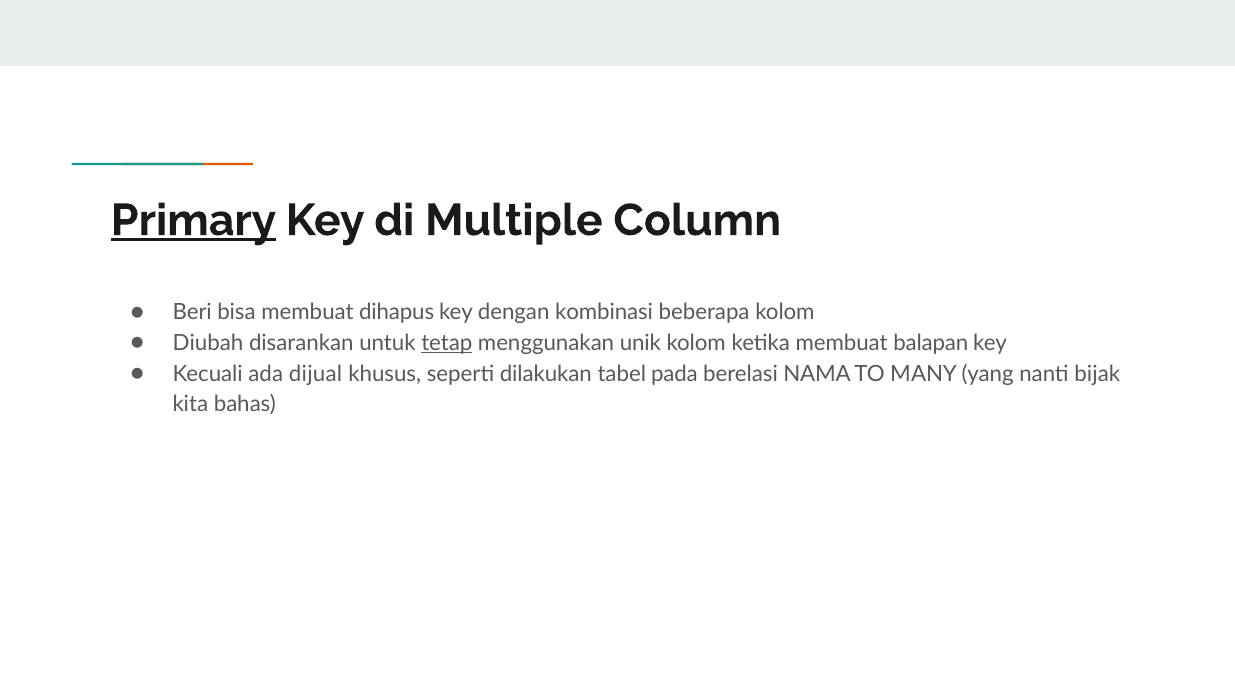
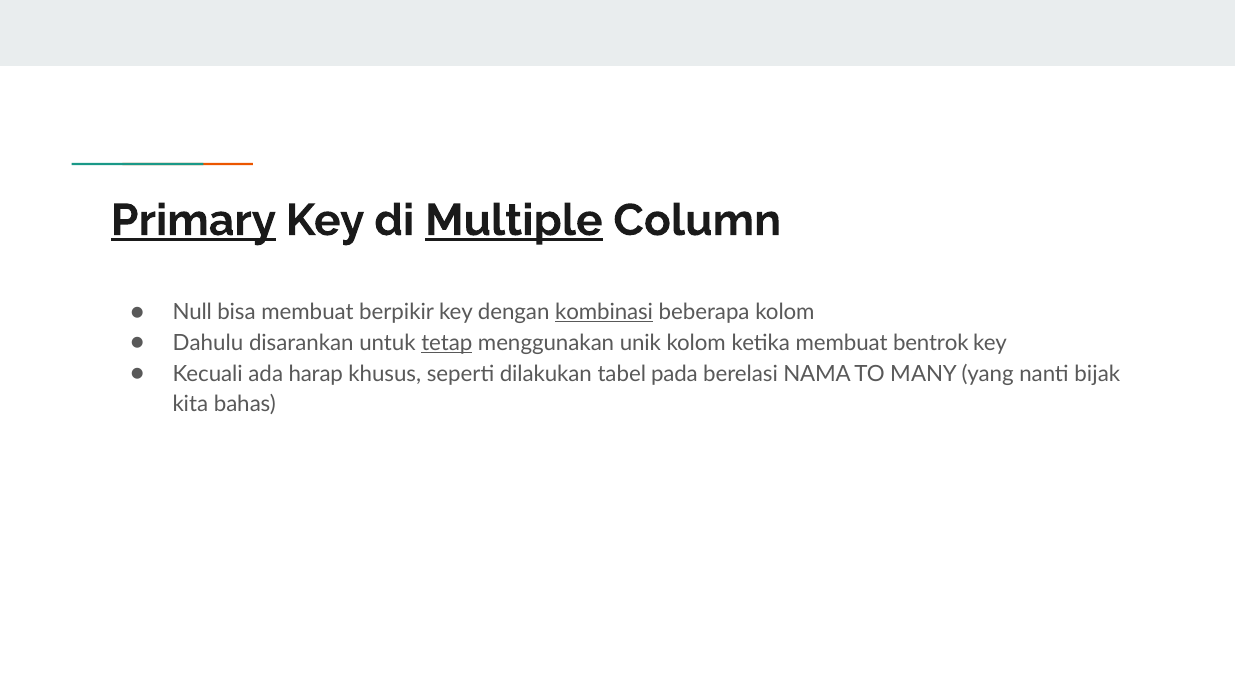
Multiple underline: none -> present
Beri: Beri -> Null
dihapus: dihapus -> berpikir
kombinasi underline: none -> present
Diubah: Diubah -> Dahulu
balapan: balapan -> bentrok
dijual: dijual -> harap
